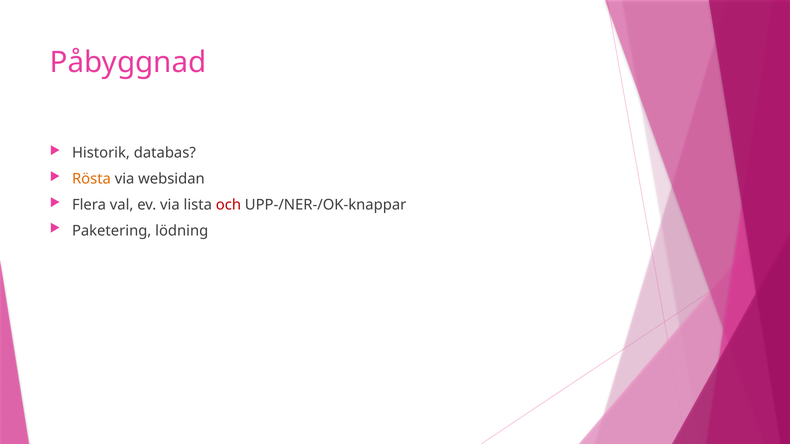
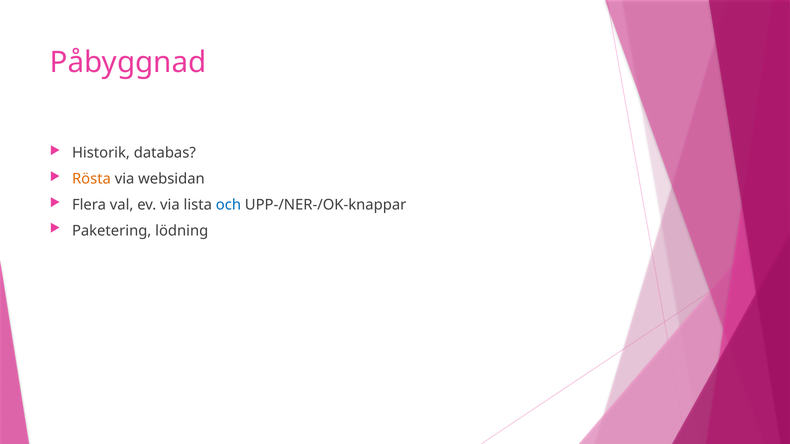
och colour: red -> blue
